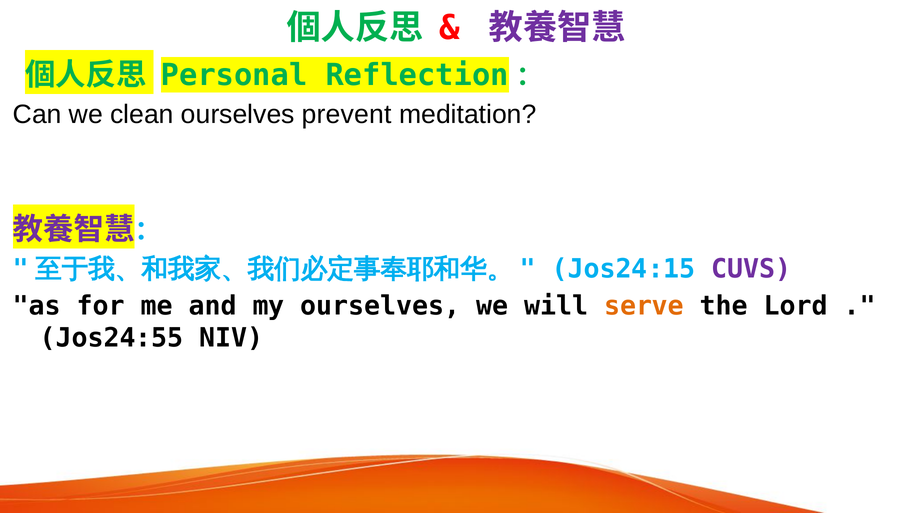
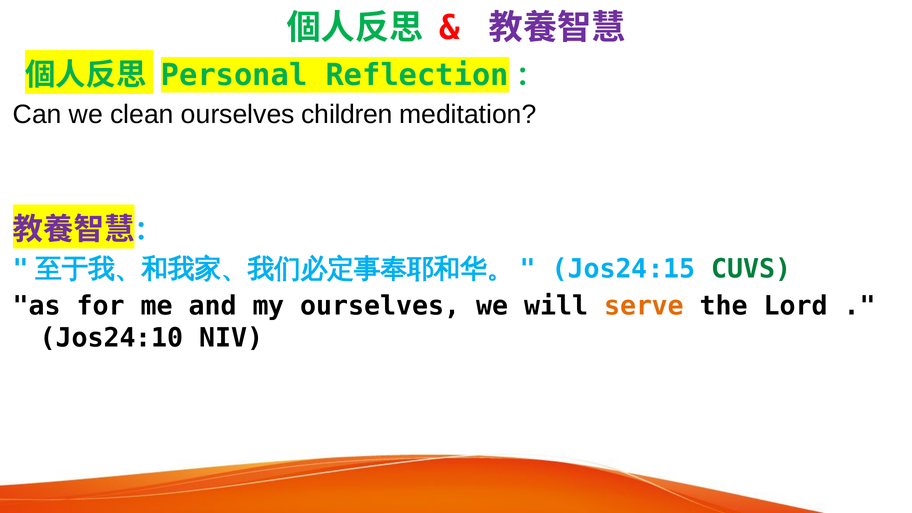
prevent: prevent -> children
CUVS colour: purple -> green
Jos24:55: Jos24:55 -> Jos24:10
